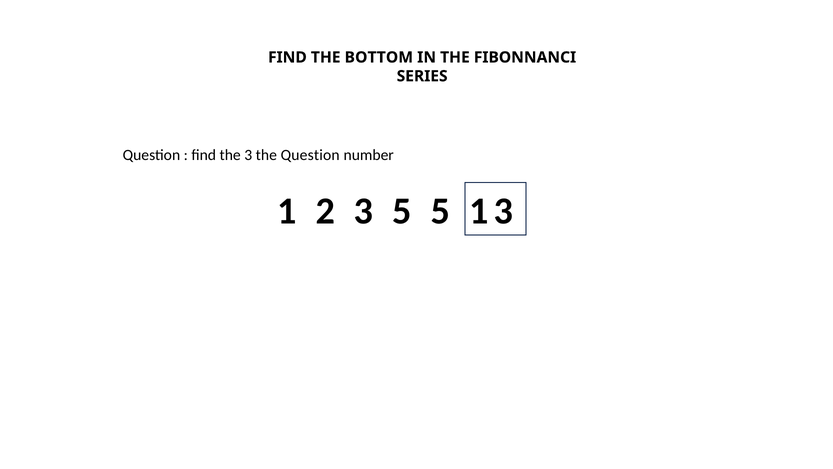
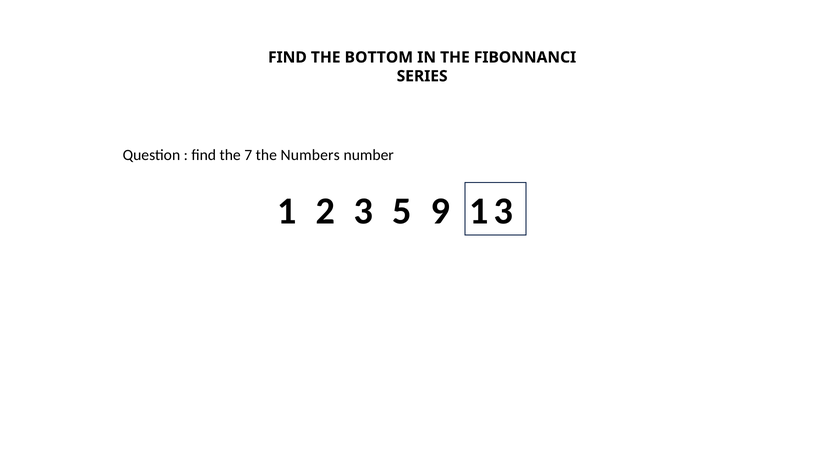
the 3: 3 -> 7
the Question: Question -> Numbers
5 5: 5 -> 9
